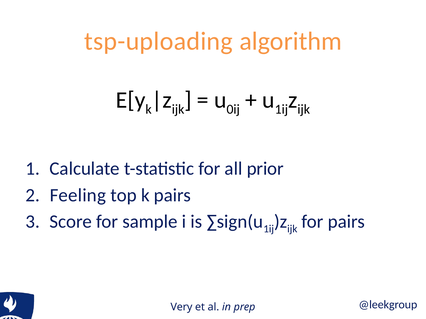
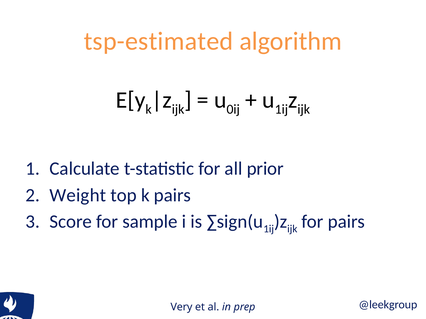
tsp-uploading: tsp-uploading -> tsp-estimated
Feeling: Feeling -> Weight
